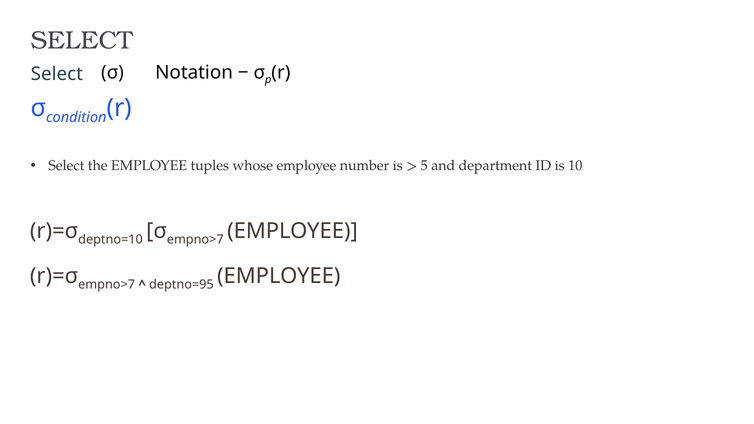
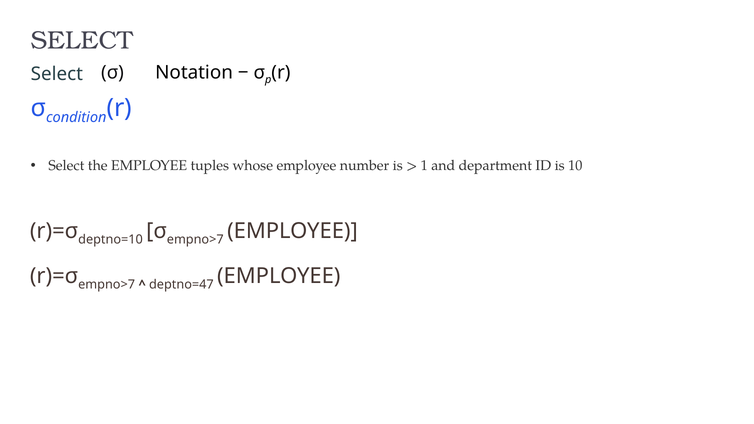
5: 5 -> 1
deptno=95: deptno=95 -> deptno=47
